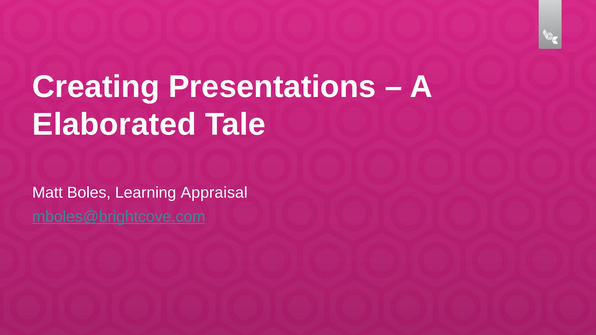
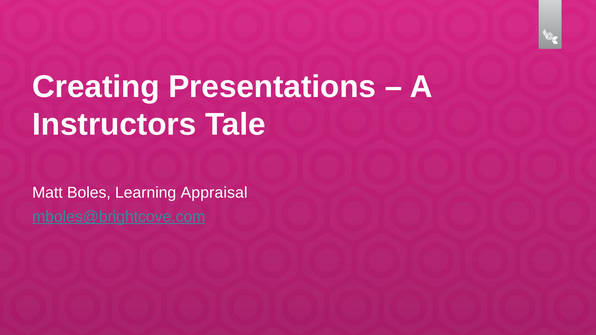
Elaborated: Elaborated -> Instructors
